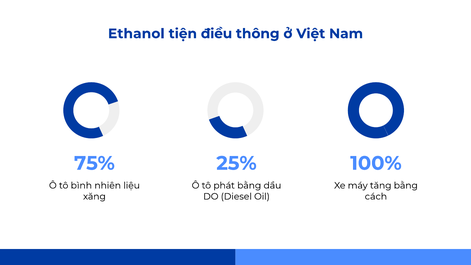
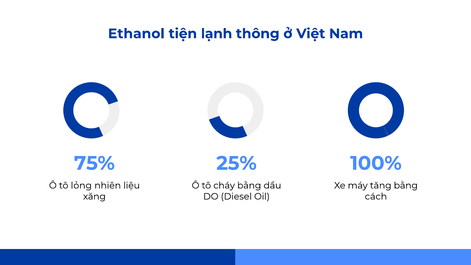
điều: điều -> lạnh
bình: bình -> lỏng
phát: phát -> cháy
